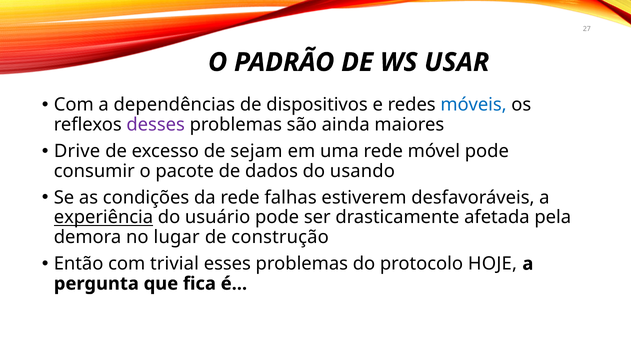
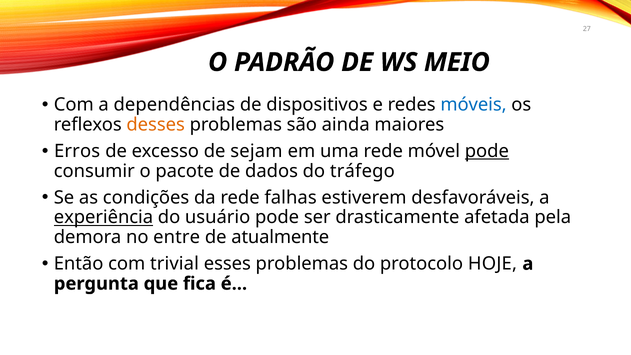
USAR: USAR -> MEIO
desses colour: purple -> orange
Drive: Drive -> Erros
pode at (487, 151) underline: none -> present
usando: usando -> tráfego
lugar: lugar -> entre
construção: construção -> atualmente
